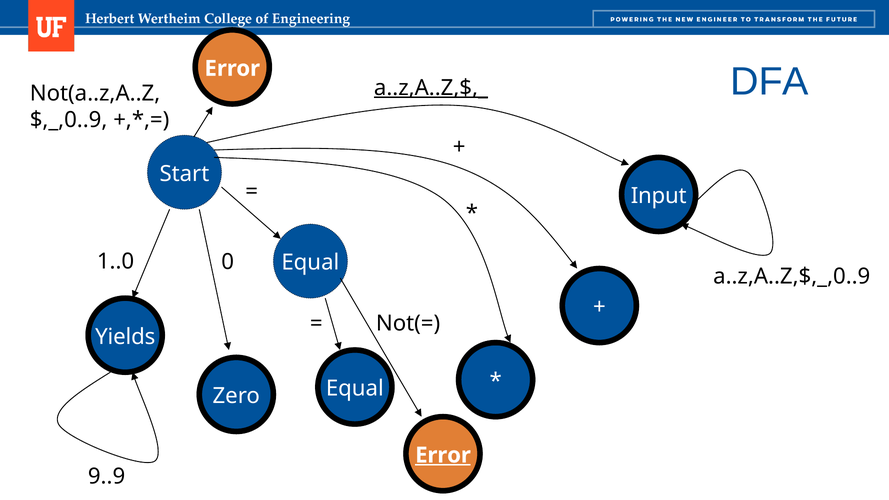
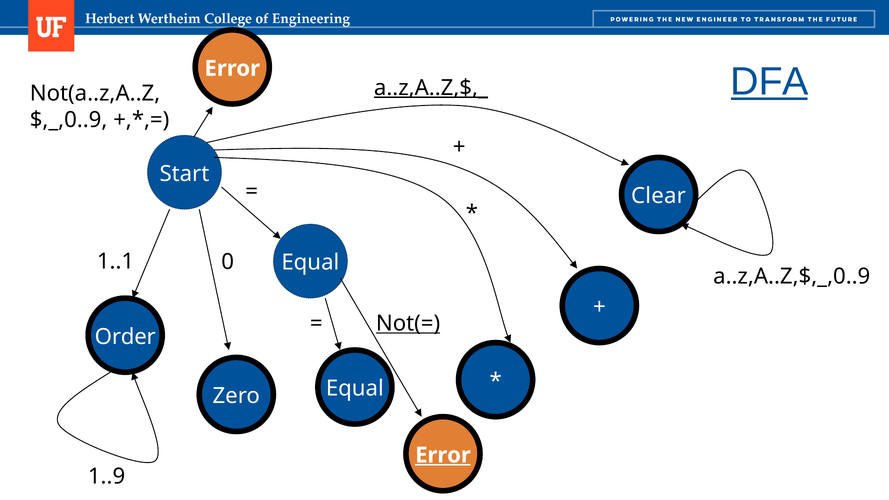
DFA underline: none -> present
Input: Input -> Clear
1..0: 1..0 -> 1..1
Not(= underline: none -> present
Yields: Yields -> Order
9..9: 9..9 -> 1..9
